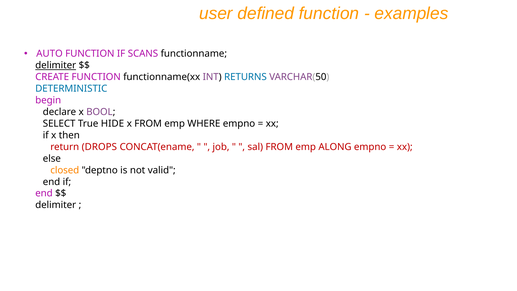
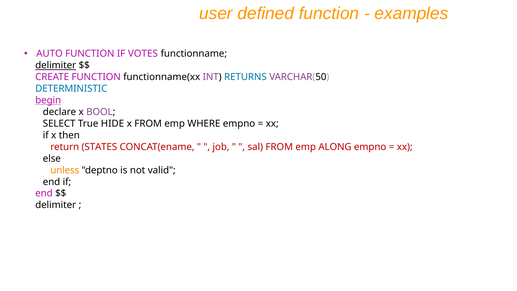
SCANS: SCANS -> VOTES
begin underline: none -> present
DROPS: DROPS -> STATES
closed: closed -> unless
